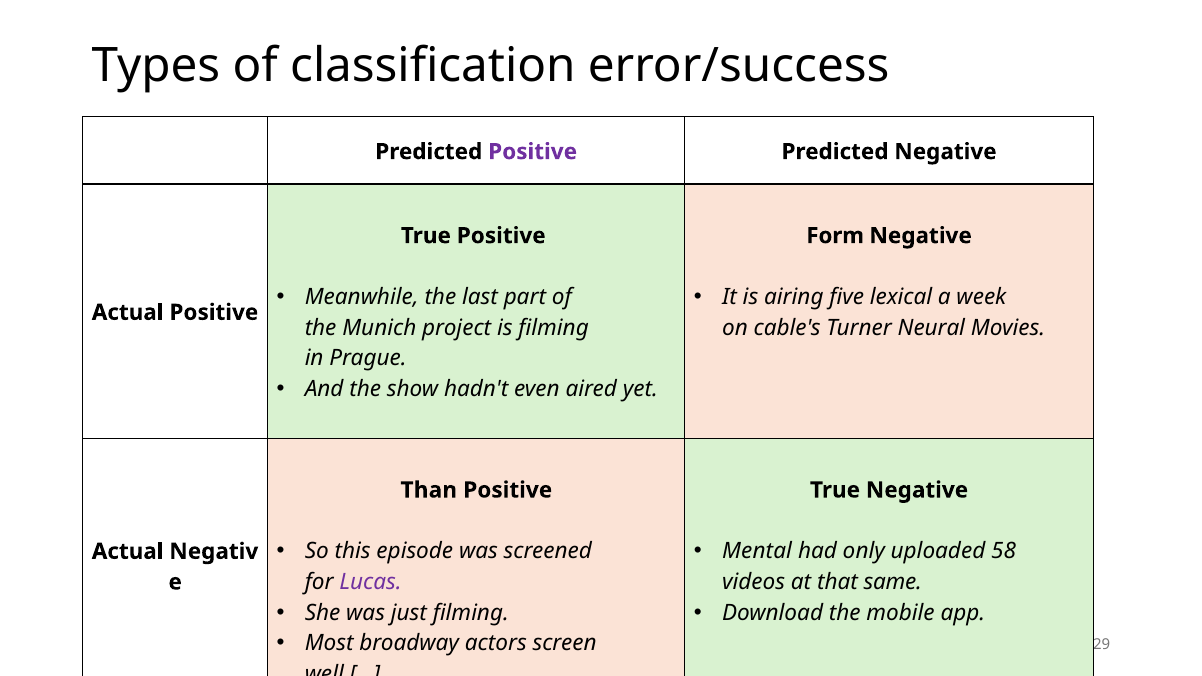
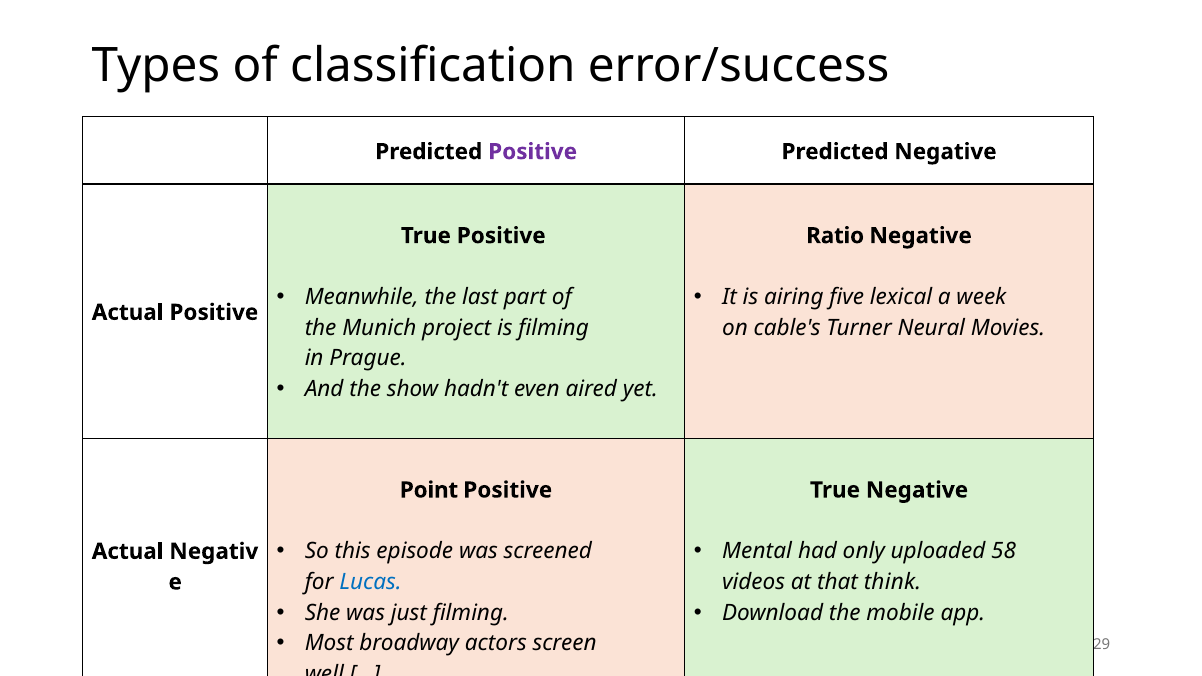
Form: Form -> Ratio
Than: Than -> Point
Lucas colour: purple -> blue
same: same -> think
